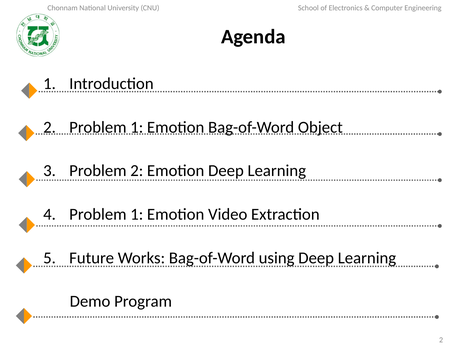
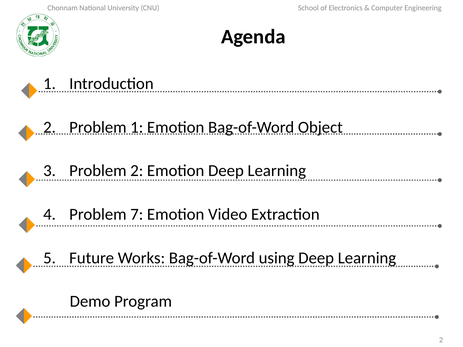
1 at (137, 214): 1 -> 7
